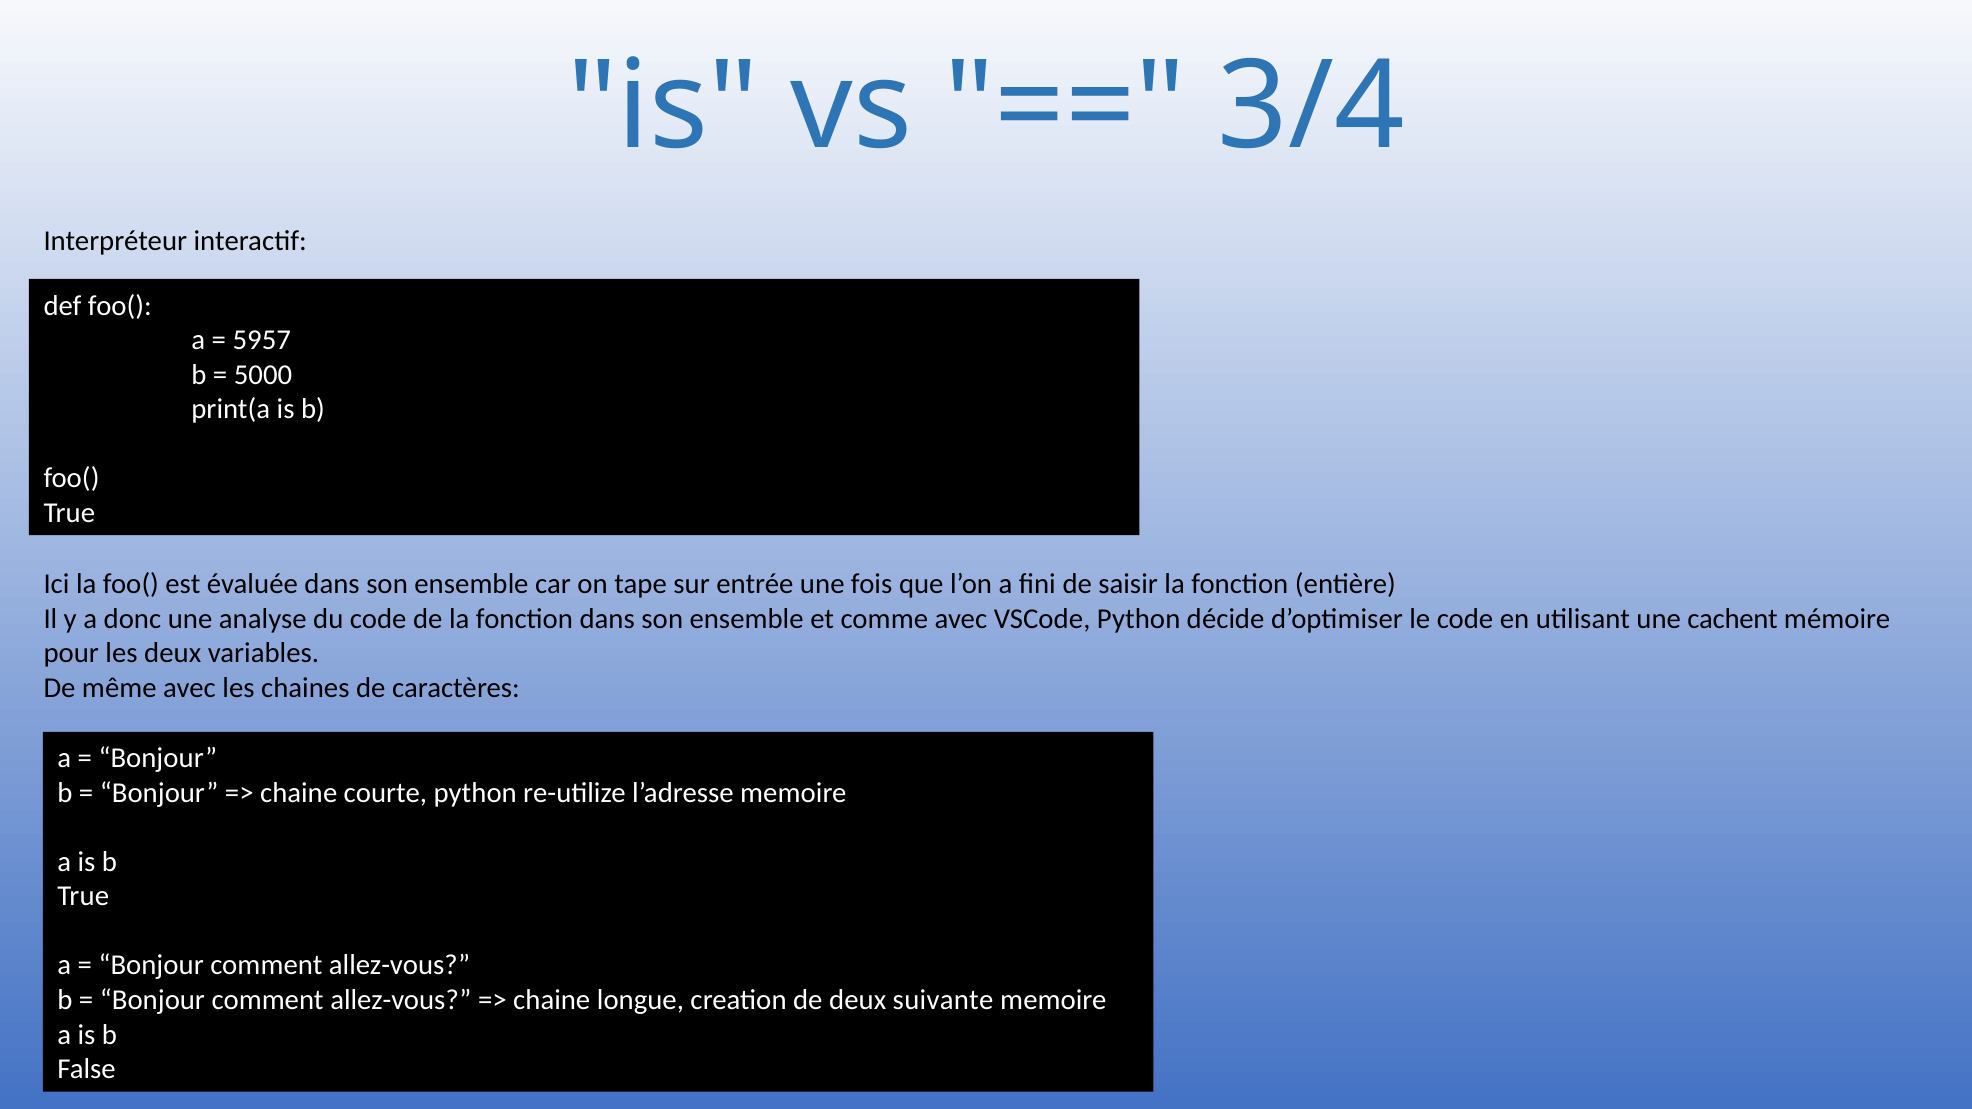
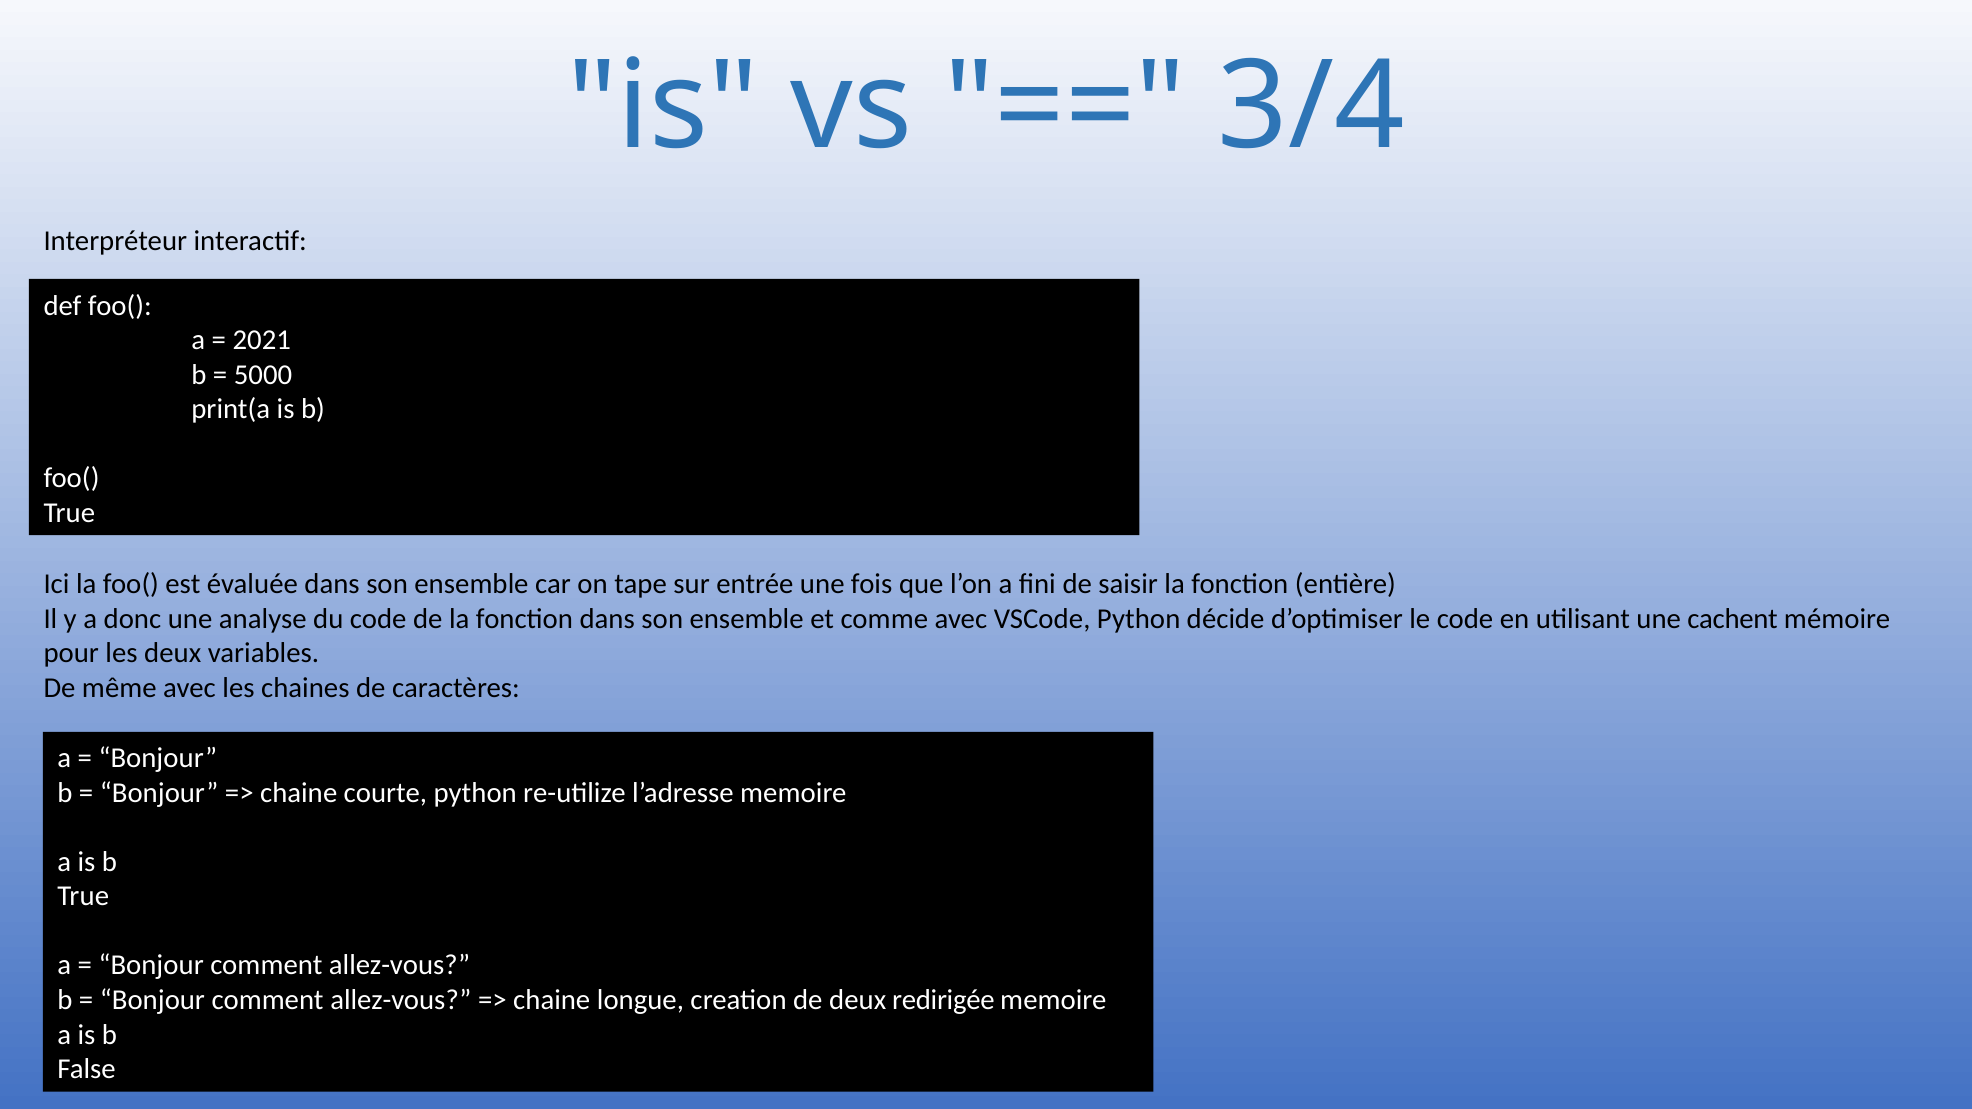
5957: 5957 -> 2021
suivante: suivante -> redirigée
